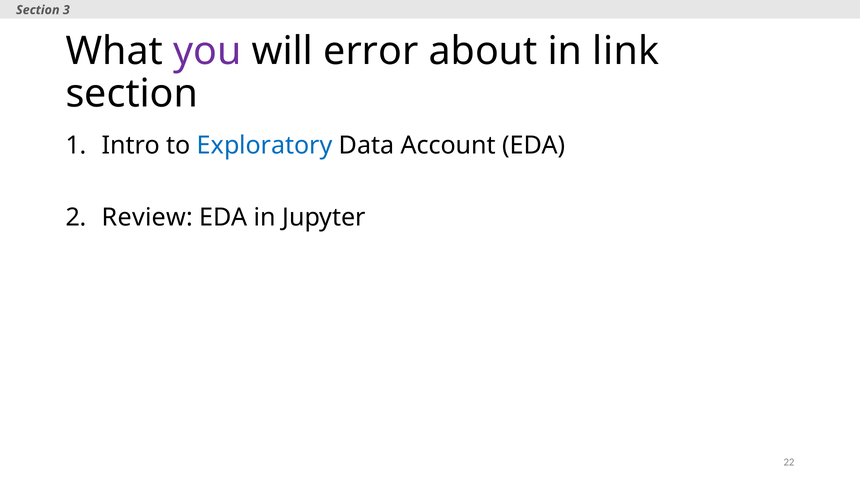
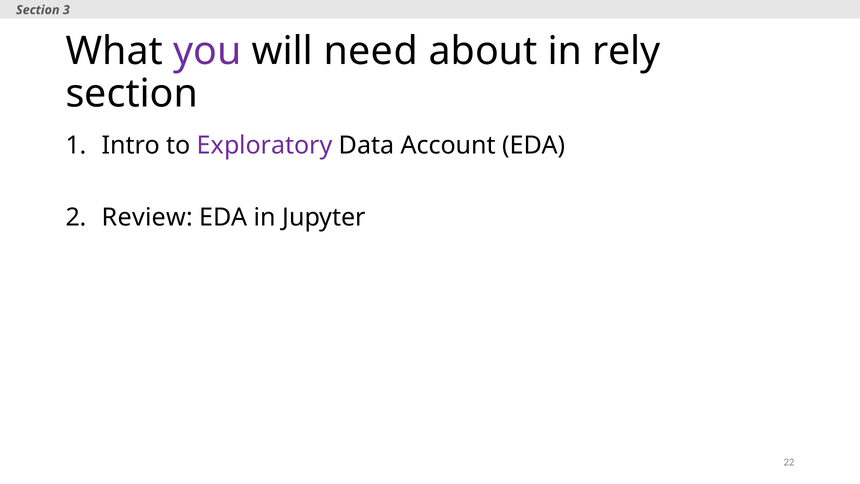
error: error -> need
link: link -> rely
Exploratory colour: blue -> purple
